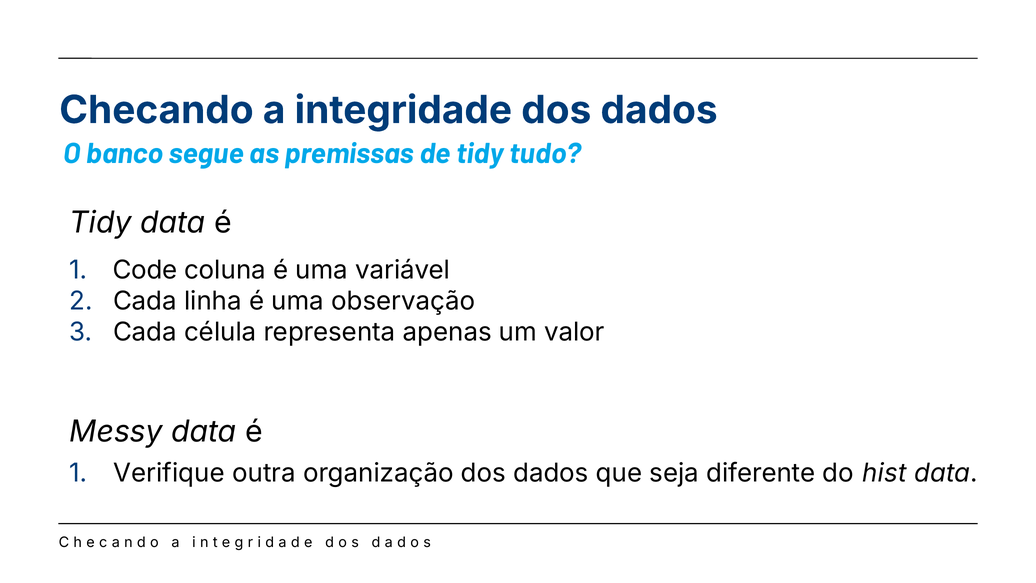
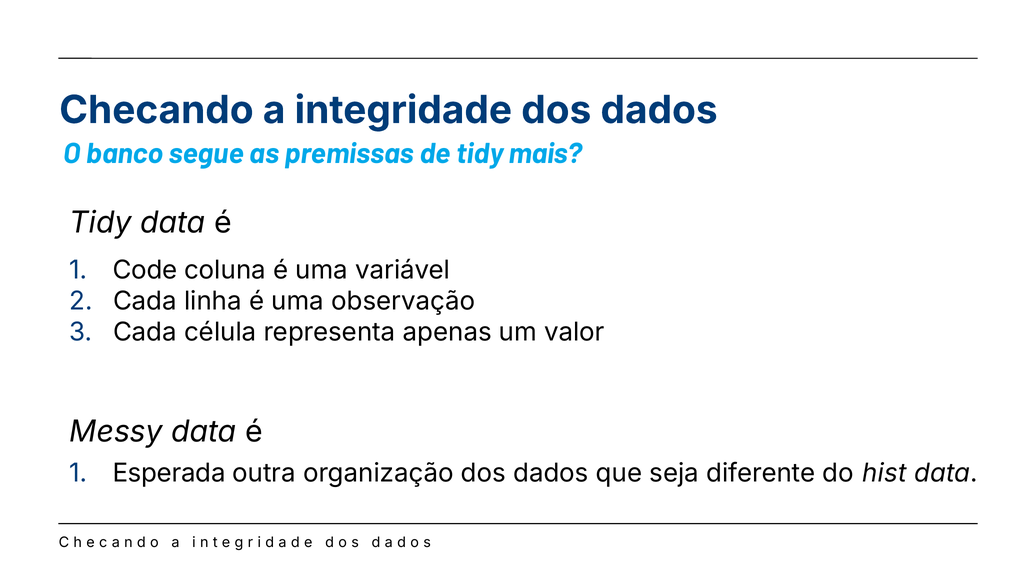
tudo: tudo -> mais
Verifique: Verifique -> Esperada
